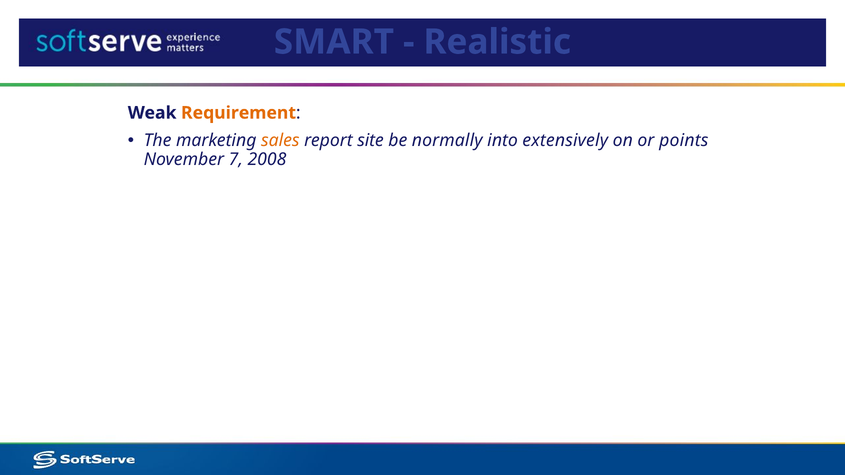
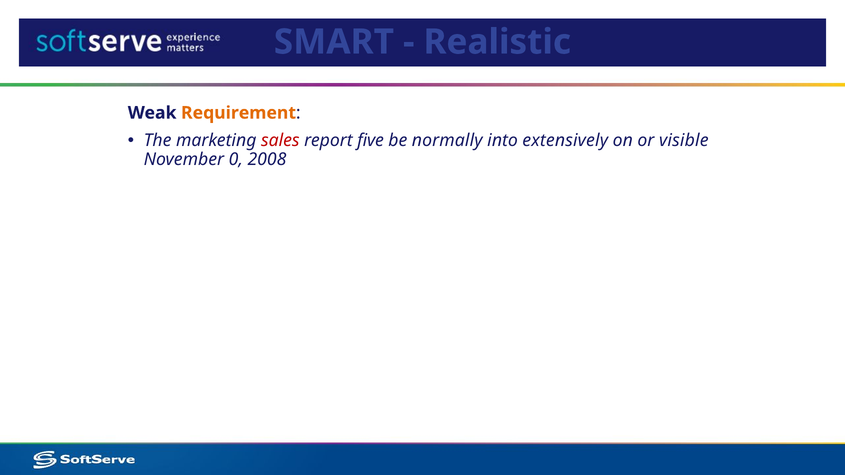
sales colour: orange -> red
site: site -> five
points: points -> visible
7: 7 -> 0
